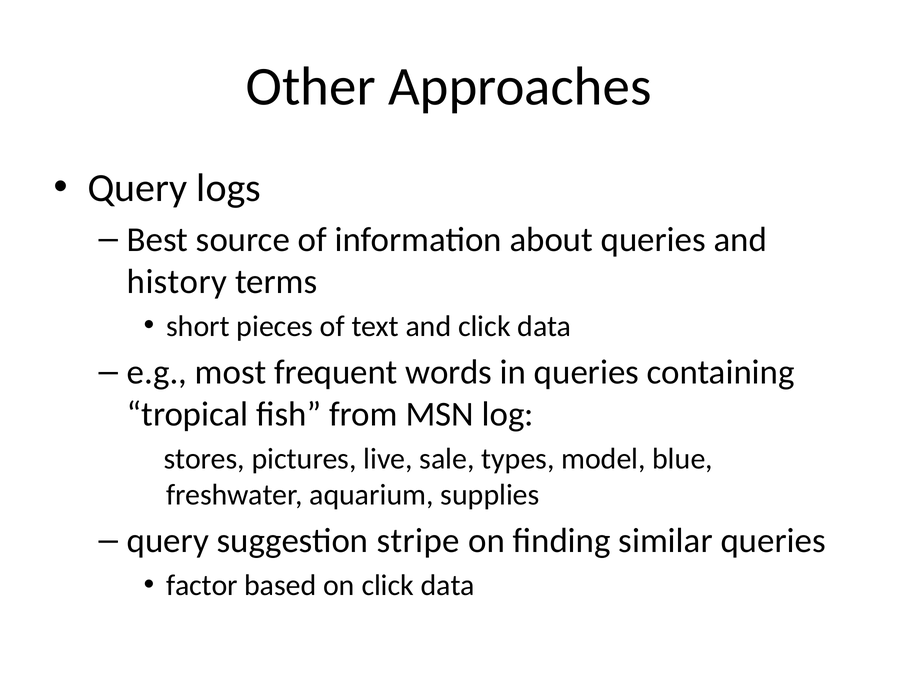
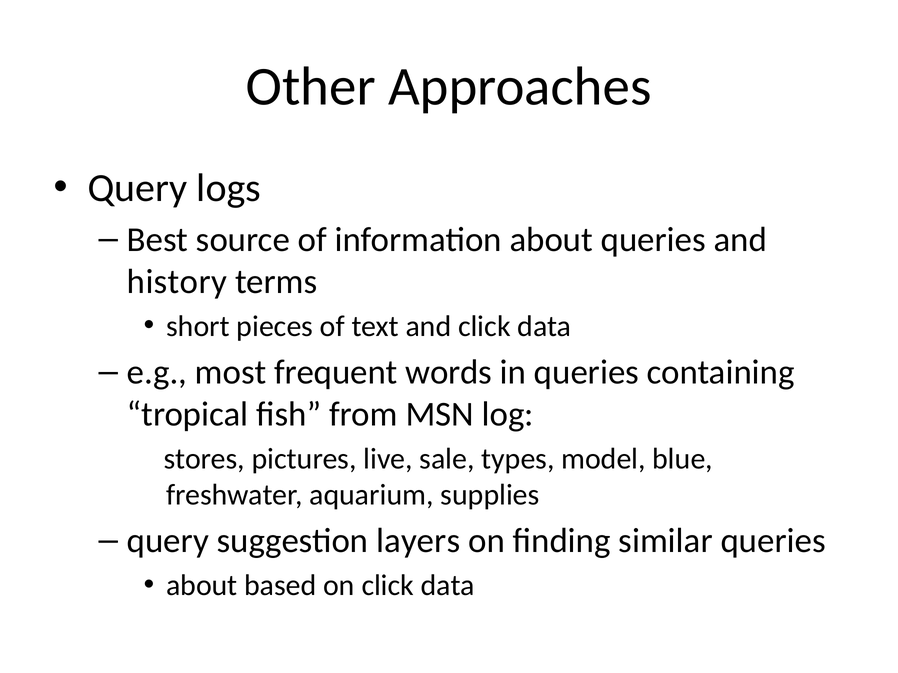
stripe: stripe -> layers
factor at (202, 586): factor -> about
